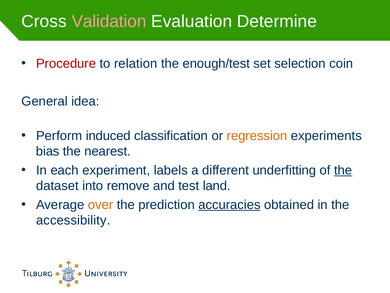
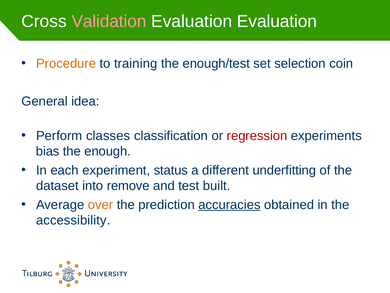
Evaluation Determine: Determine -> Evaluation
Procedure colour: red -> orange
relation: relation -> training
induced: induced -> classes
regression colour: orange -> red
nearest: nearest -> enough
labels: labels -> status
the at (343, 170) underline: present -> none
land: land -> built
